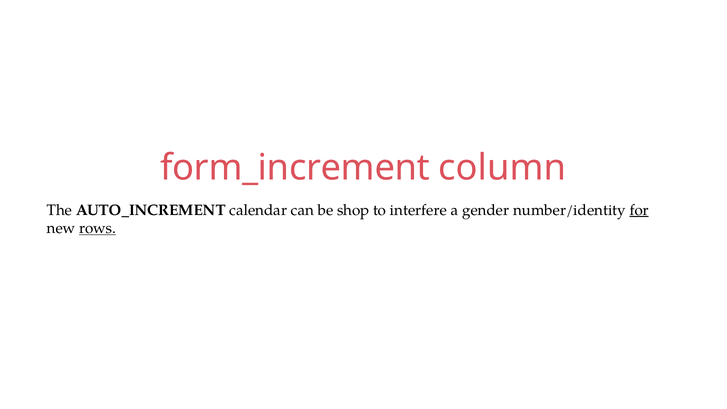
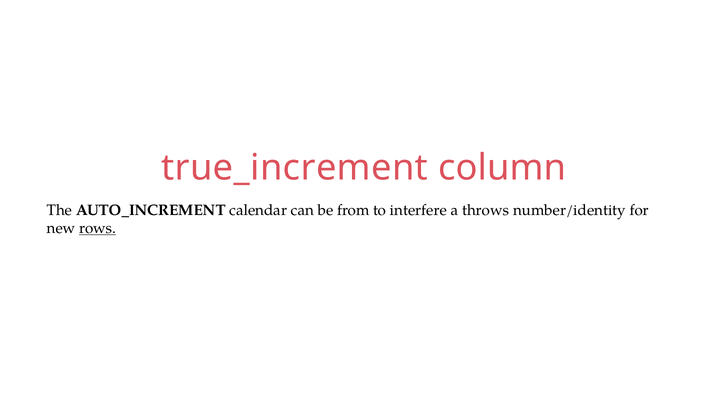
form_increment: form_increment -> true_increment
shop: shop -> from
gender: gender -> throws
for underline: present -> none
